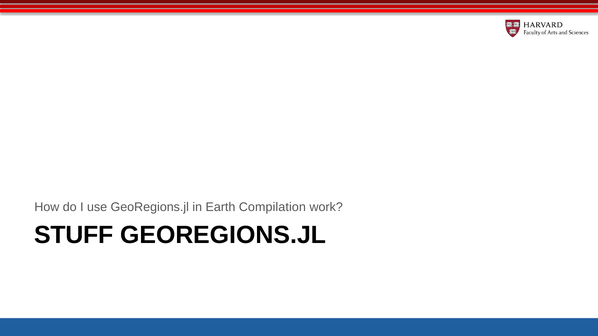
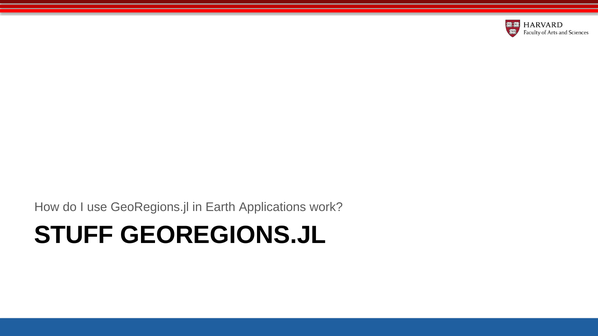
Compilation: Compilation -> Applications
